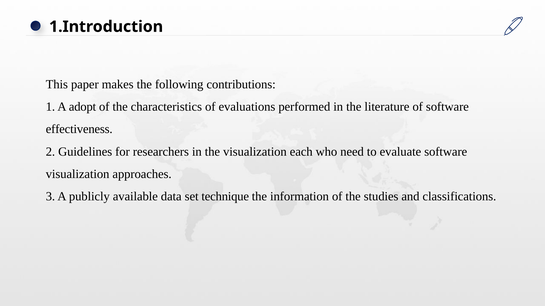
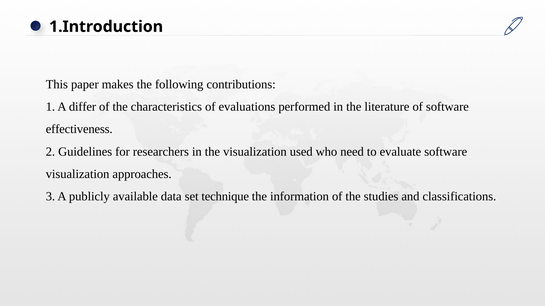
adopt: adopt -> differ
each: each -> used
